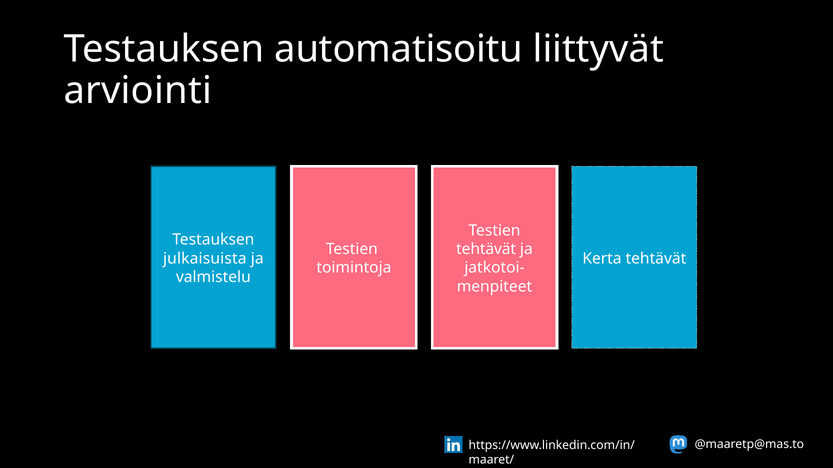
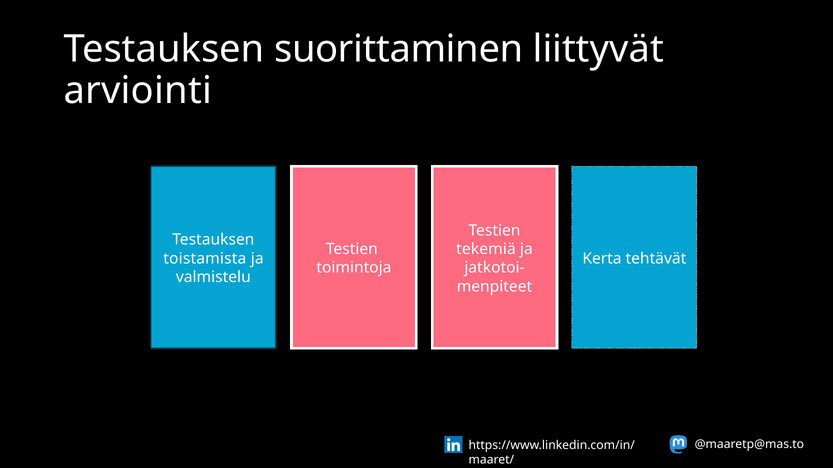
automatisoitu: automatisoitu -> suorittaminen
tehtävät at (486, 249): tehtävät -> tekemiä
julkaisuista: julkaisuista -> toistamista
